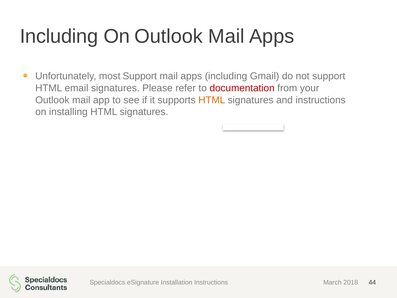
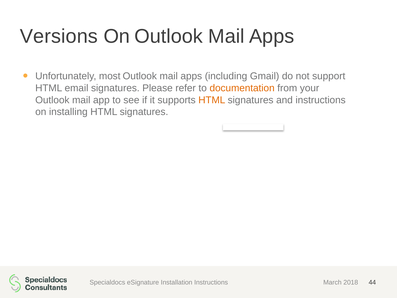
Including at (59, 36): Including -> Versions
most Support: Support -> Outlook
documentation colour: red -> orange
